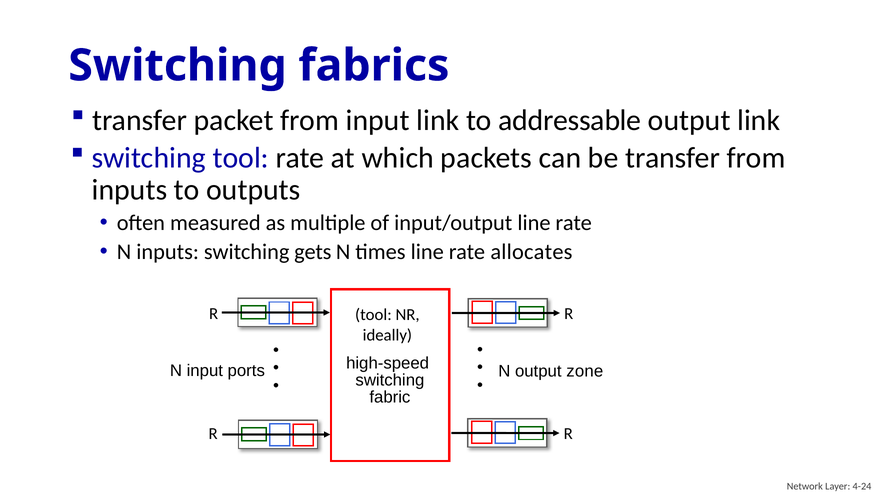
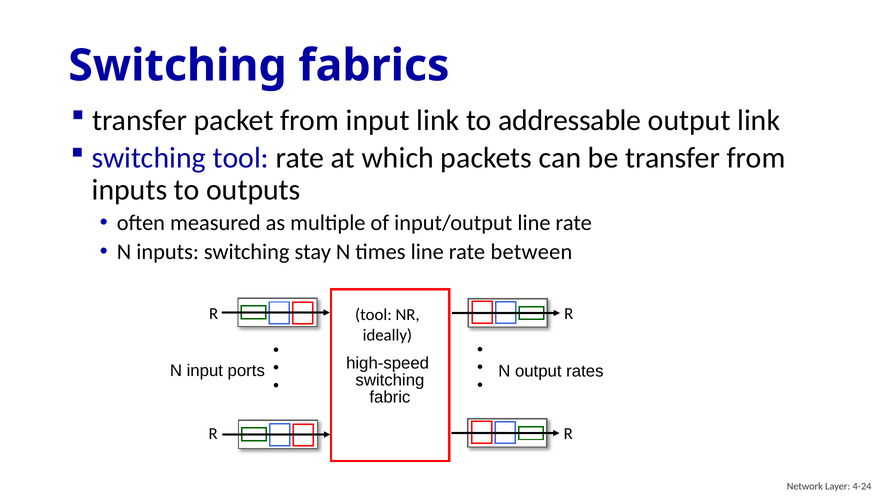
gets: gets -> stay
allocates: allocates -> between
zone: zone -> rates
